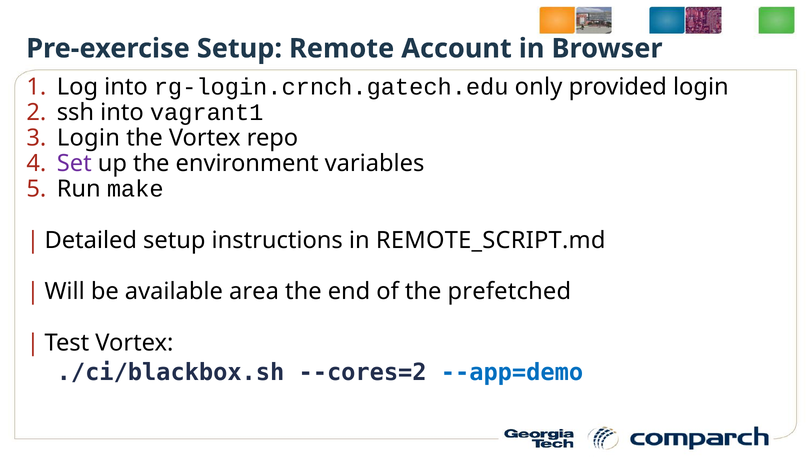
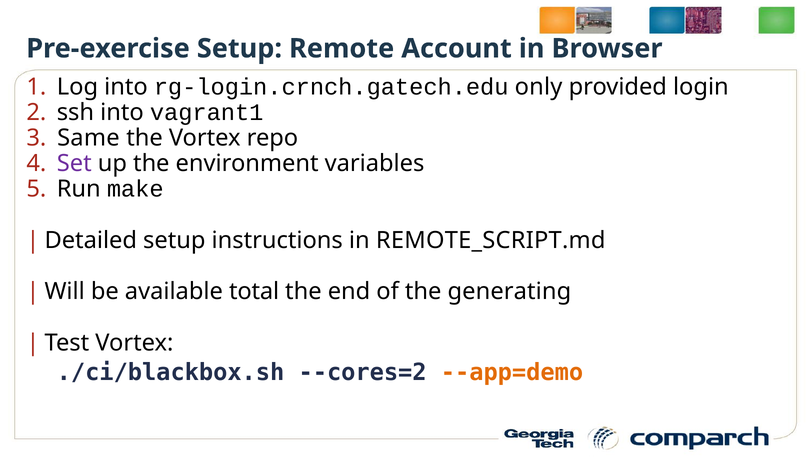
Login at (88, 138): Login -> Same
area: area -> total
prefetched: prefetched -> generating
--app=demo colour: blue -> orange
